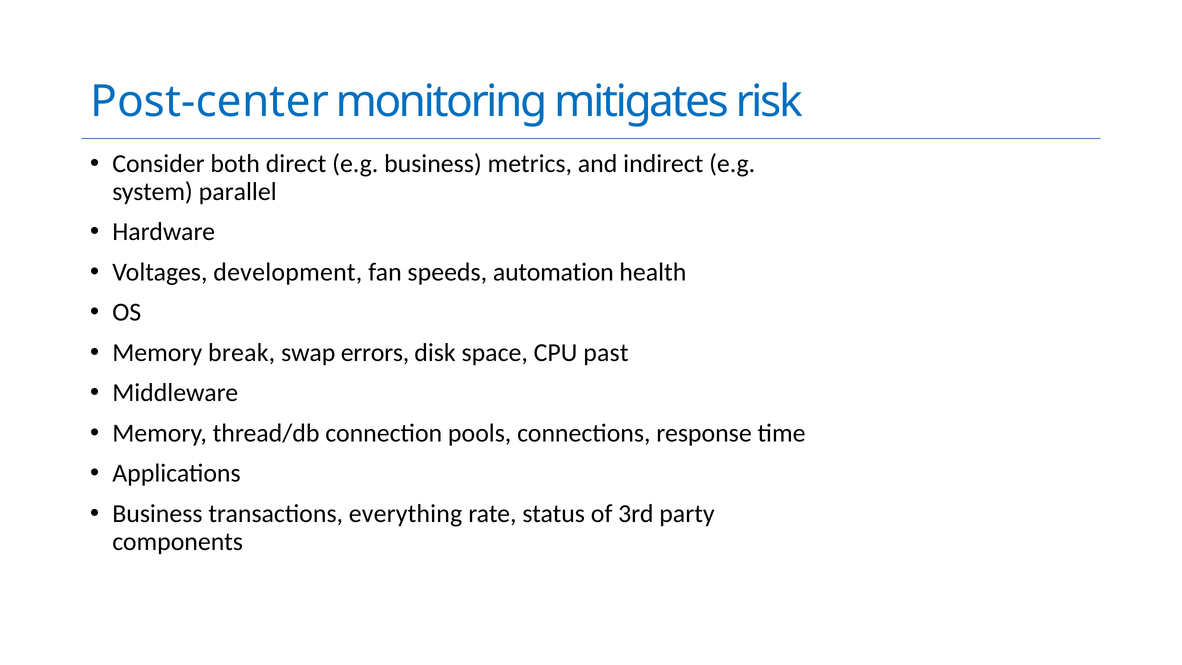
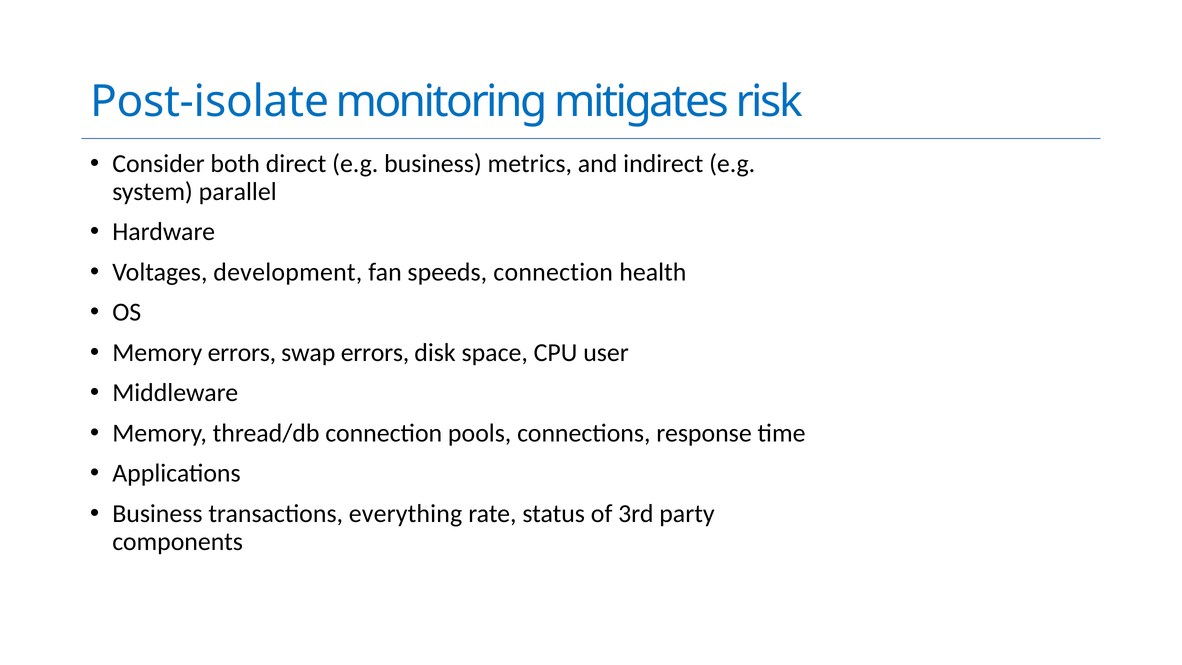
Post-center: Post-center -> Post-isolate
speeds automation: automation -> connection
Memory break: break -> errors
past: past -> user
